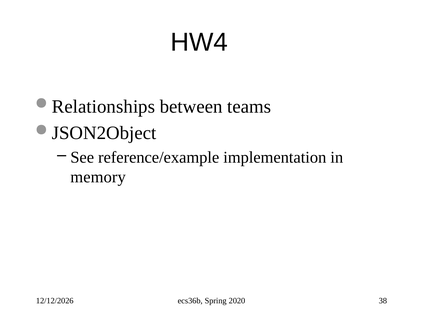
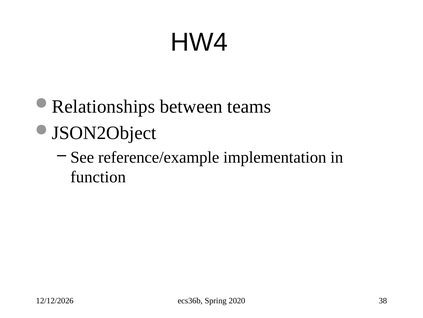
memory: memory -> function
